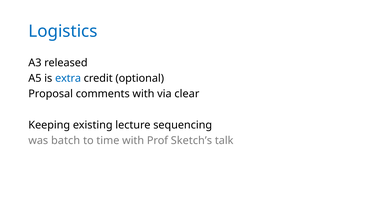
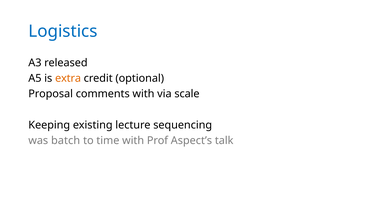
extra colour: blue -> orange
clear: clear -> scale
Sketch’s: Sketch’s -> Aspect’s
